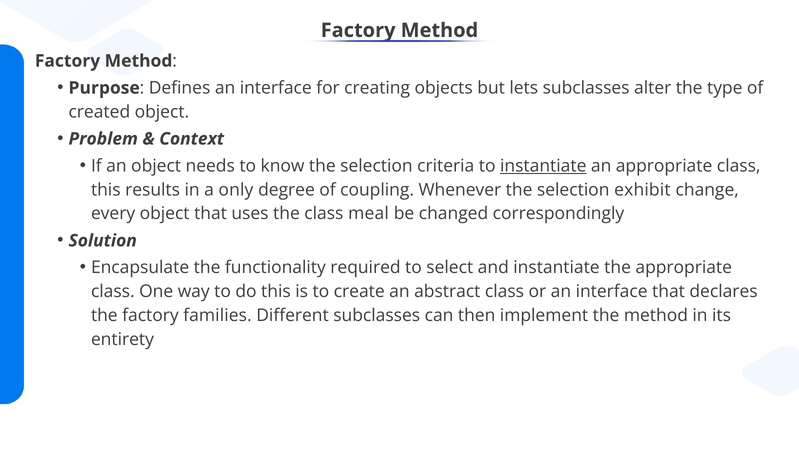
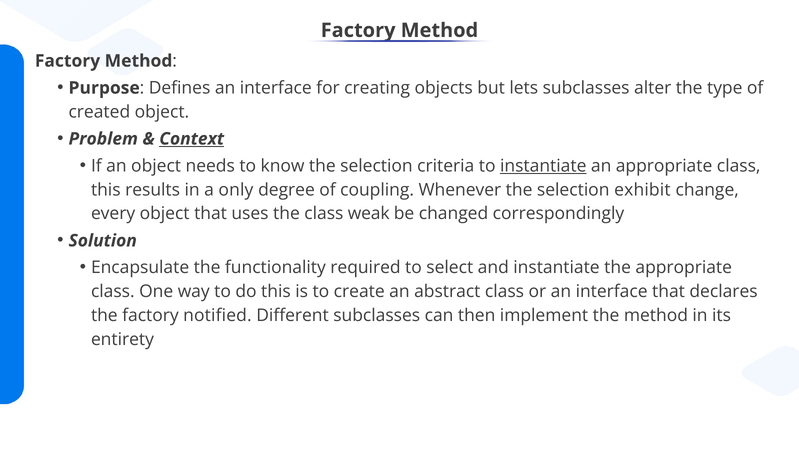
Context underline: none -> present
meal: meal -> weak
families: families -> notified
